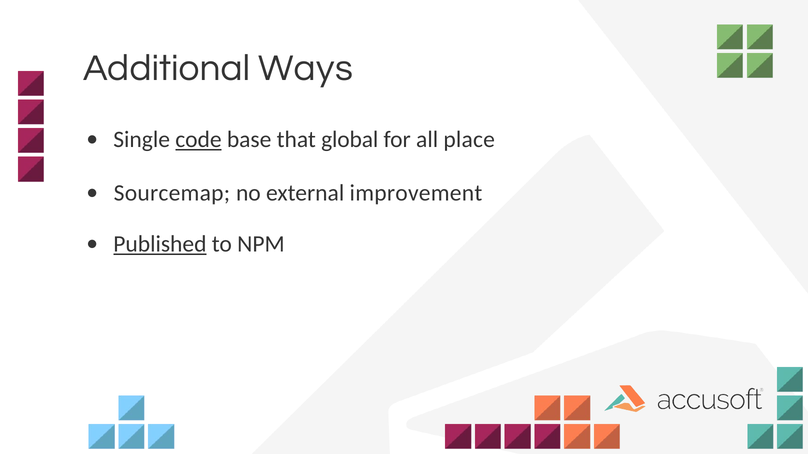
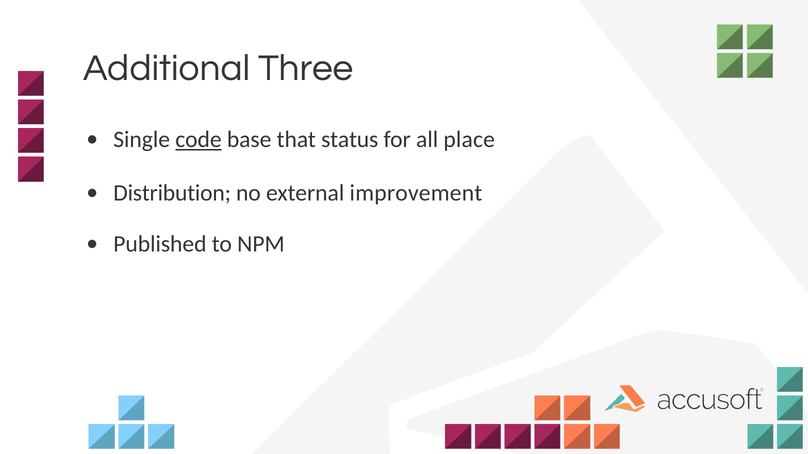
Ways: Ways -> Three
global: global -> status
Sourcemap: Sourcemap -> Distribution
Published underline: present -> none
